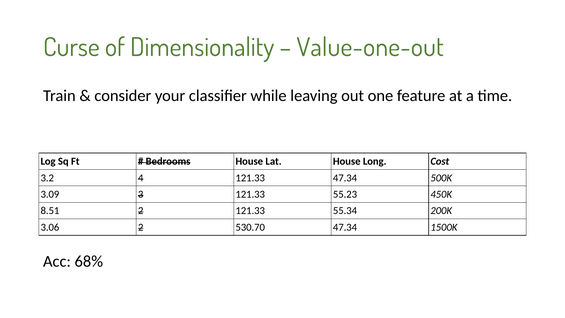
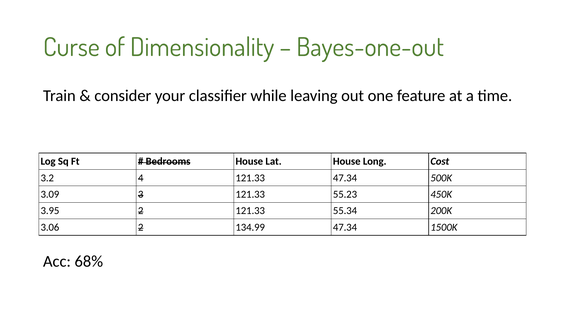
Value-one-out: Value-one-out -> Bayes-one-out
8.51: 8.51 -> 3.95
530.70: 530.70 -> 134.99
